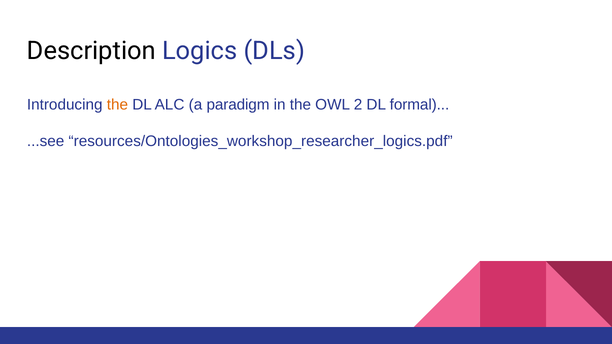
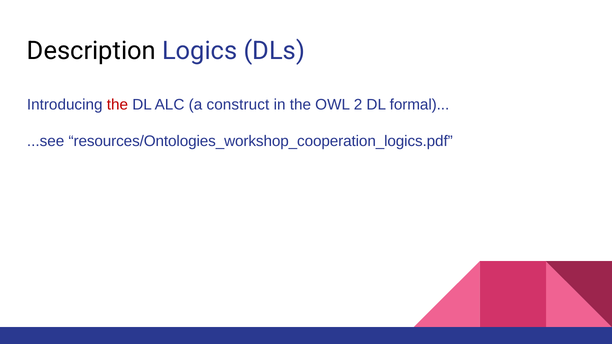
the at (117, 105) colour: orange -> red
paradigm: paradigm -> construct
resources/Ontologies_workshop_researcher_logics.pdf: resources/Ontologies_workshop_researcher_logics.pdf -> resources/Ontologies_workshop_cooperation_logics.pdf
